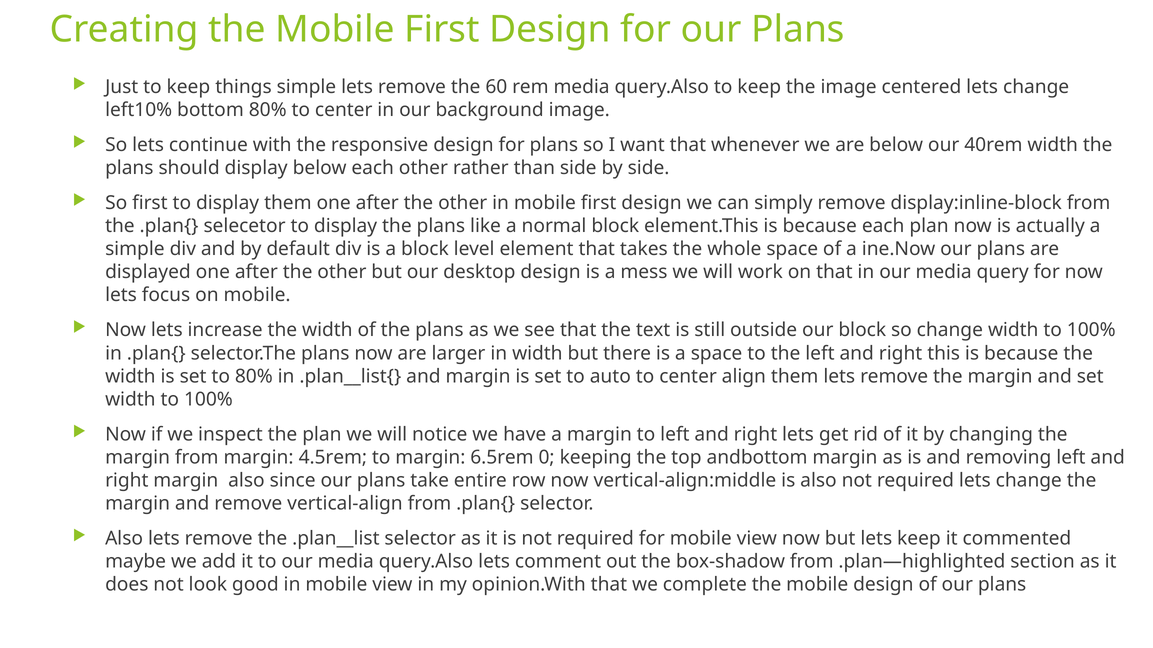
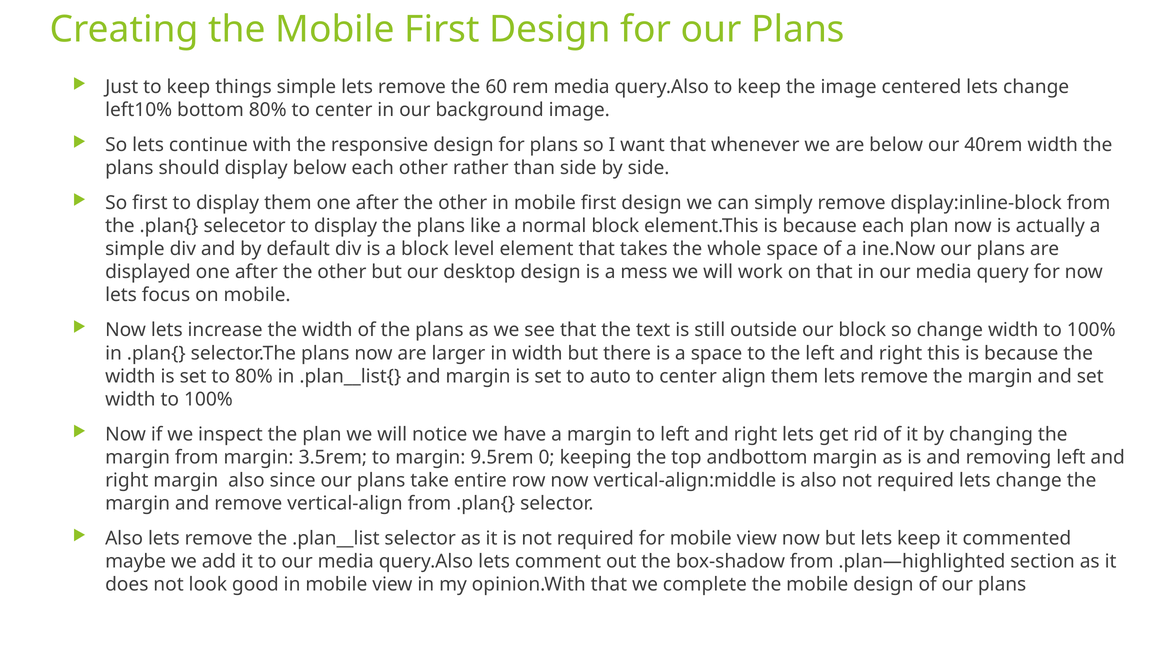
4.5rem: 4.5rem -> 3.5rem
6.5rem: 6.5rem -> 9.5rem
